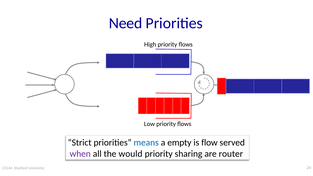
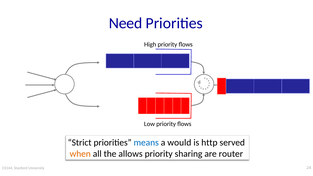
empty: empty -> would
flow: flow -> http
when colour: purple -> orange
would: would -> allows
